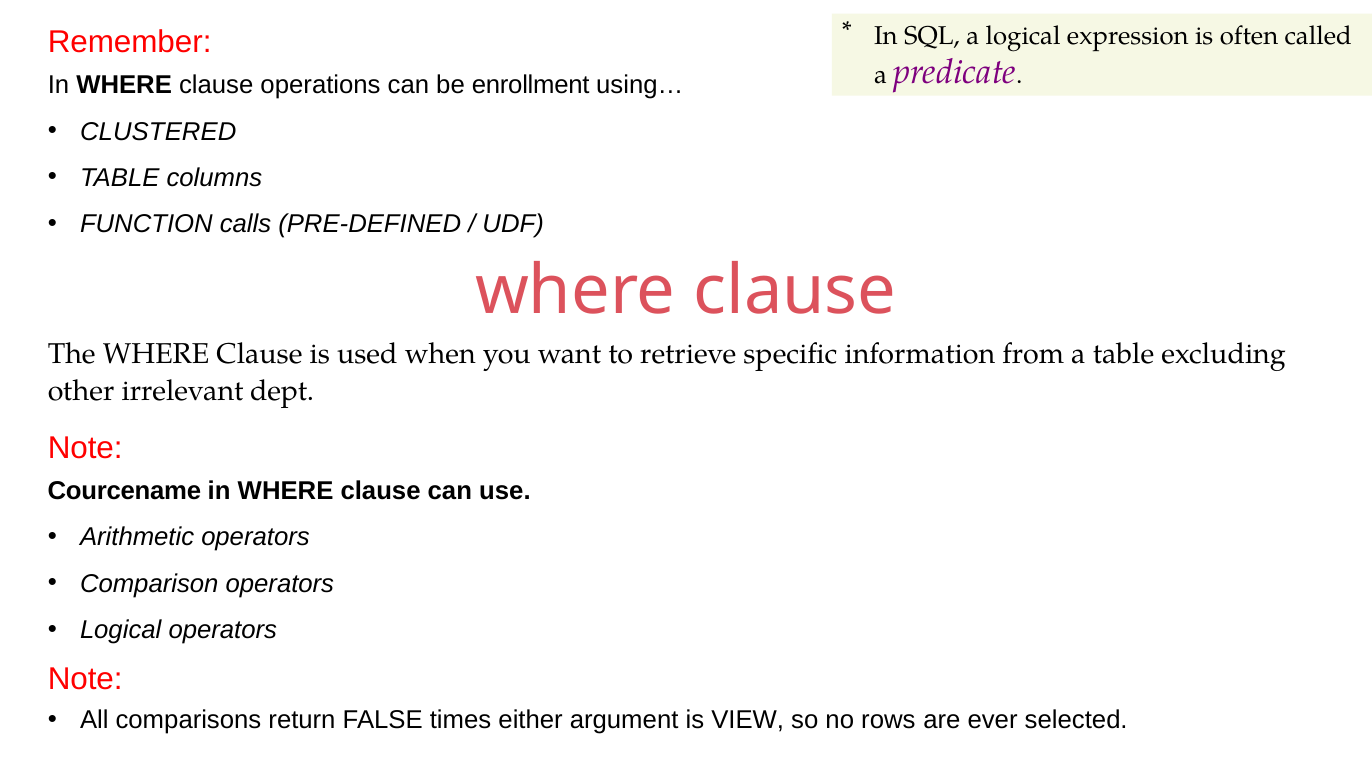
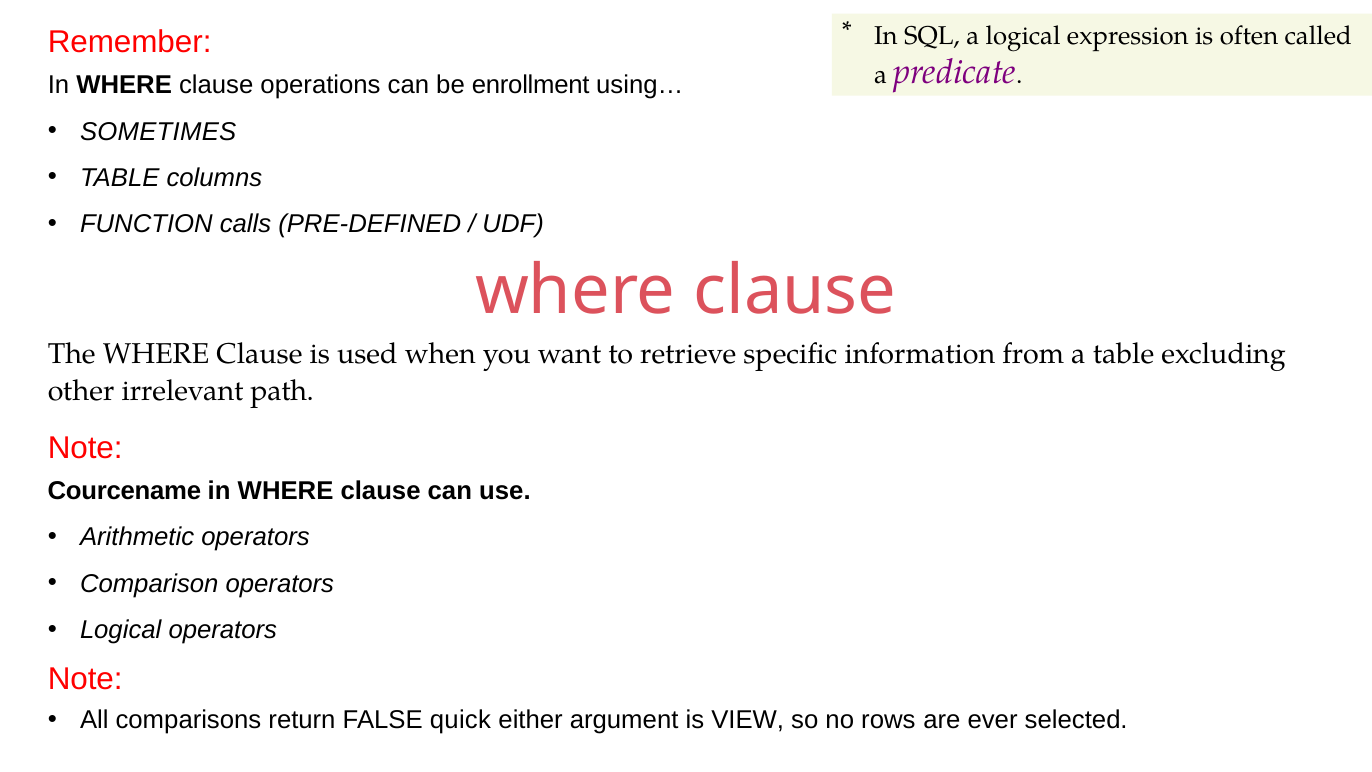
CLUSTERED: CLUSTERED -> SOMETIMES
dept: dept -> path
times: times -> quick
